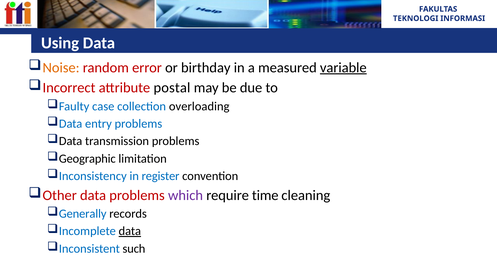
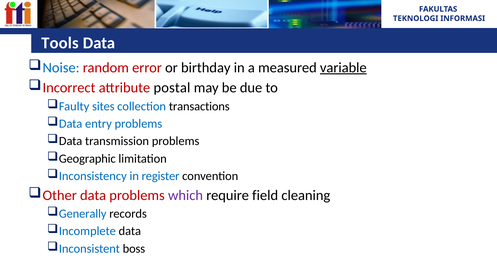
Using: Using -> Tools
Noise colour: orange -> blue
case: case -> sites
overloading: overloading -> transactions
time: time -> field
data at (130, 231) underline: present -> none
such: such -> boss
